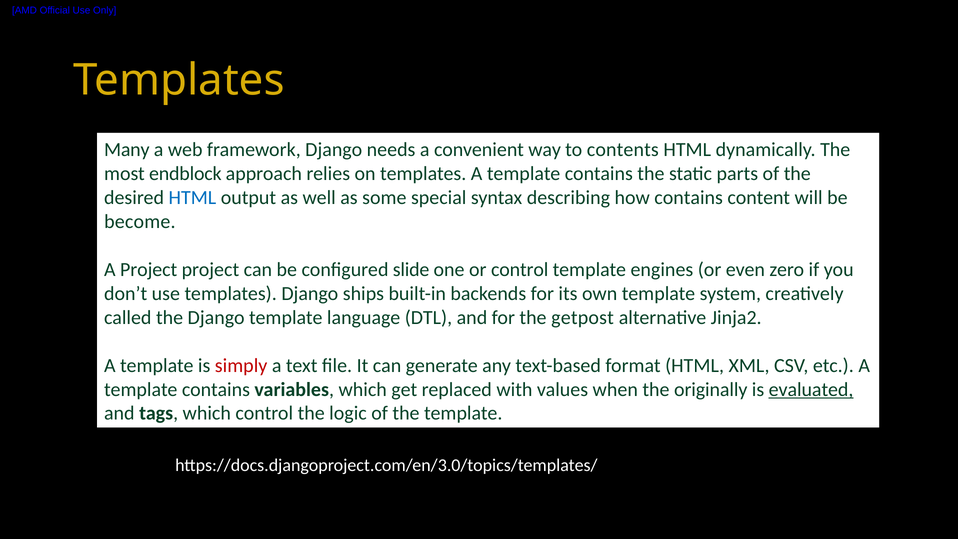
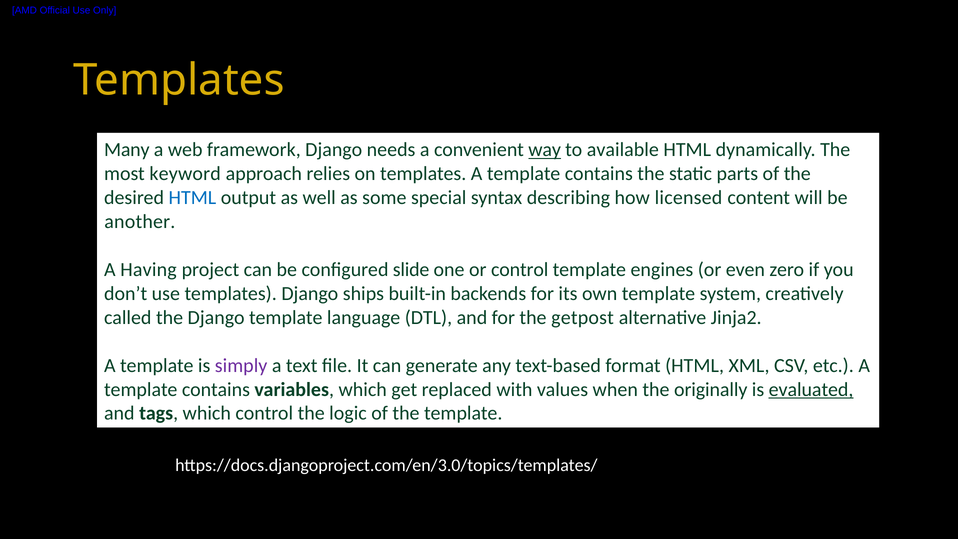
way underline: none -> present
contents: contents -> available
endblock: endblock -> keyword
how contains: contains -> licensed
become: become -> another
A Project: Project -> Having
simply colour: red -> purple
